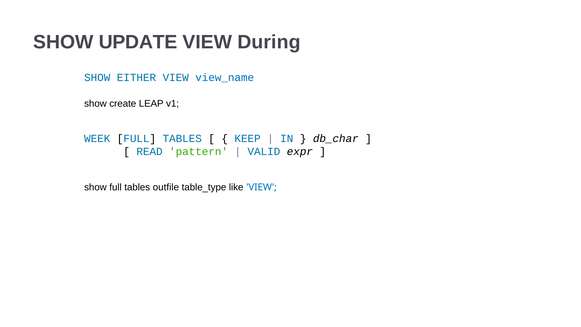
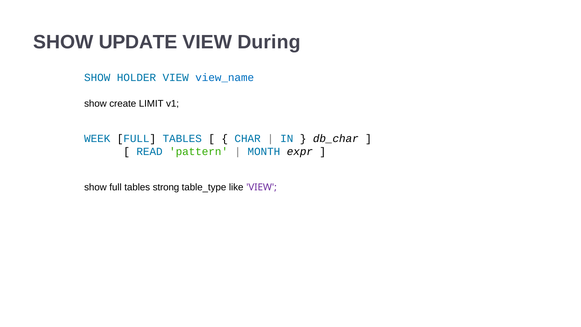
EITHER: EITHER -> HOLDER
LEAP: LEAP -> LIMIT
KEEP: KEEP -> CHAR
VALID: VALID -> MONTH
outfile: outfile -> strong
VIEW at (262, 187) colour: blue -> purple
